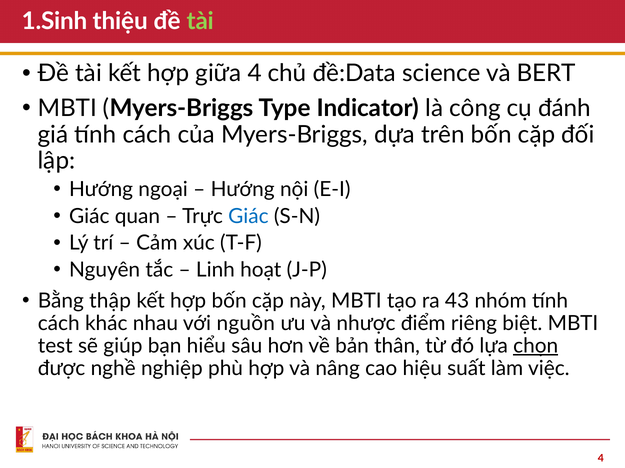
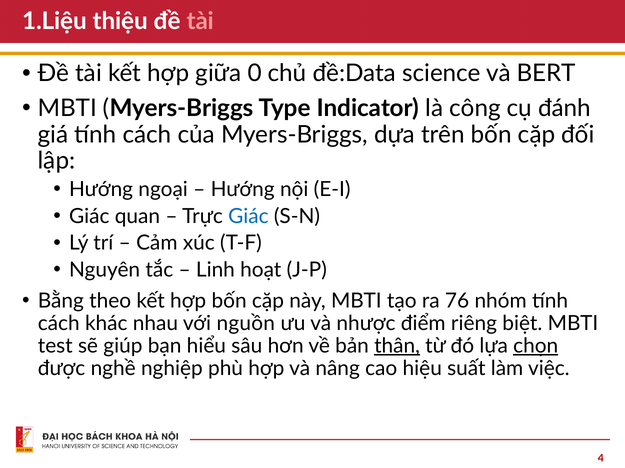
1.Sinh: 1.Sinh -> 1.Liệu
tài at (200, 21) colour: light green -> pink
giữa 4: 4 -> 0
thập: thập -> theo
43: 43 -> 76
thân underline: none -> present
